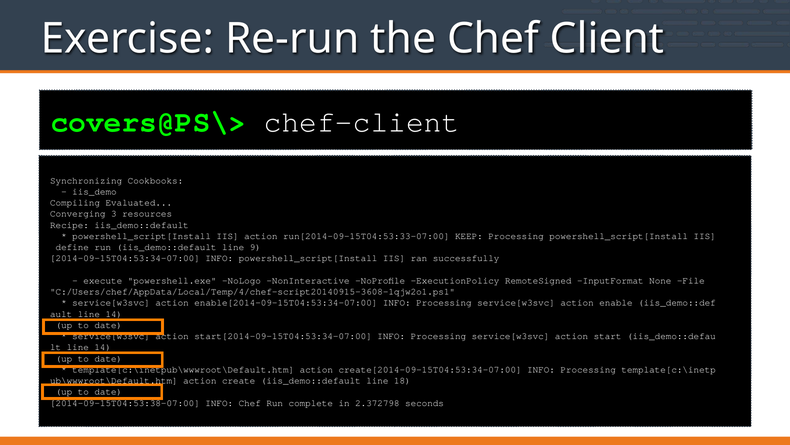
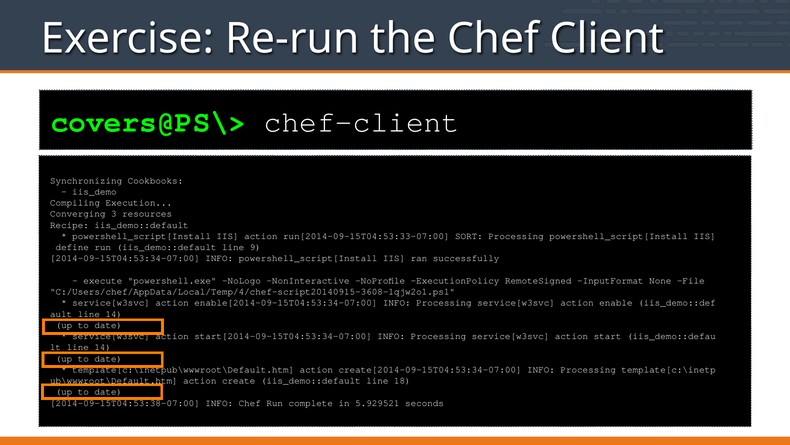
Evaluated: Evaluated -> Execution
KEEP: KEEP -> SORT
2.372798: 2.372798 -> 5.929521
